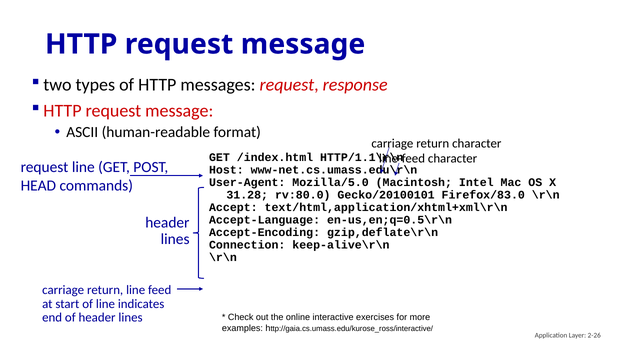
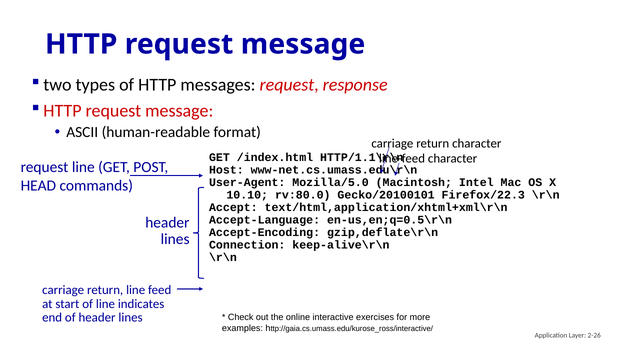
31.28: 31.28 -> 10.10
Firefox/83.0: Firefox/83.0 -> Firefox/22.3
